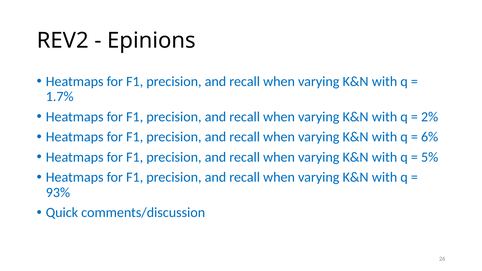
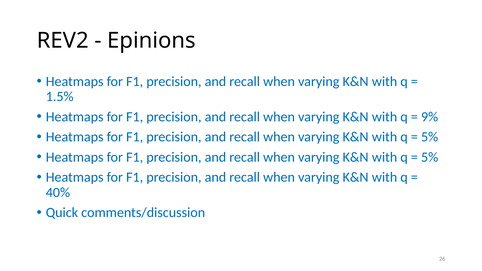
1.7%: 1.7% -> 1.5%
2%: 2% -> 9%
6% at (430, 137): 6% -> 5%
93%: 93% -> 40%
